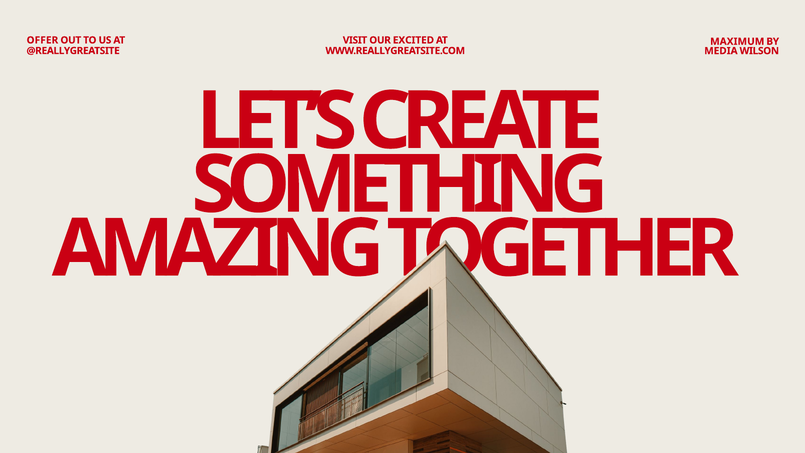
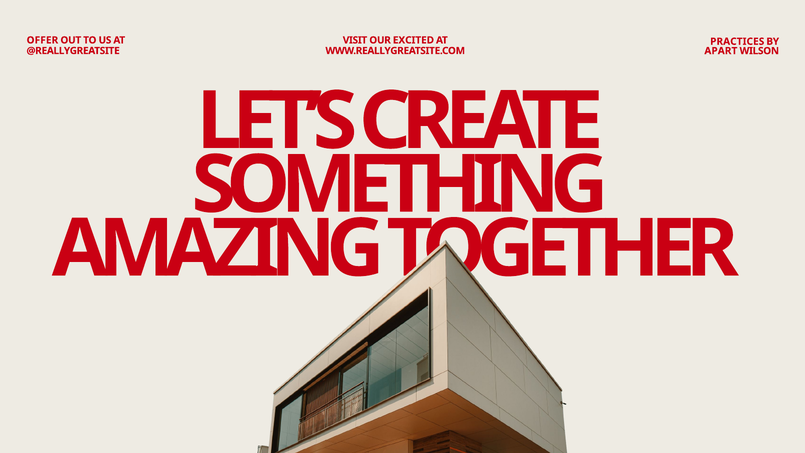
MAXIMUM: MAXIMUM -> PRACTICES
MEDIA: MEDIA -> APART
